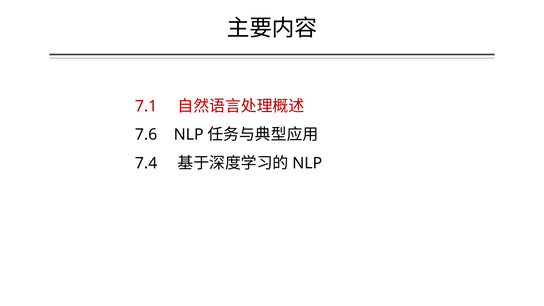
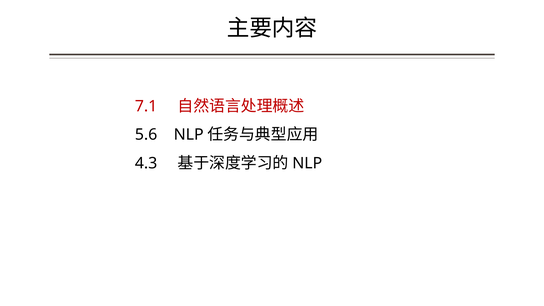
7.6: 7.6 -> 5.6
7.4: 7.4 -> 4.3
